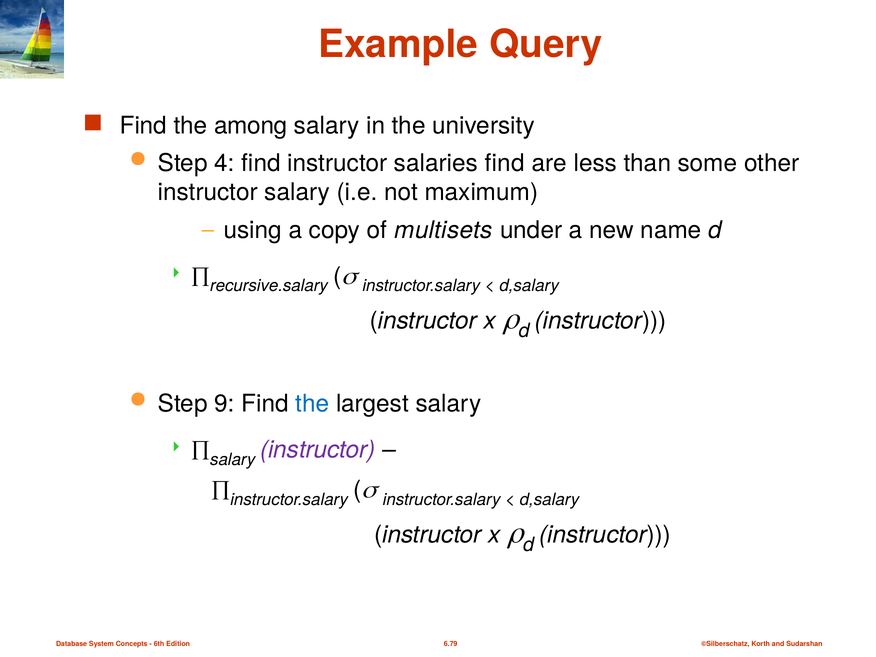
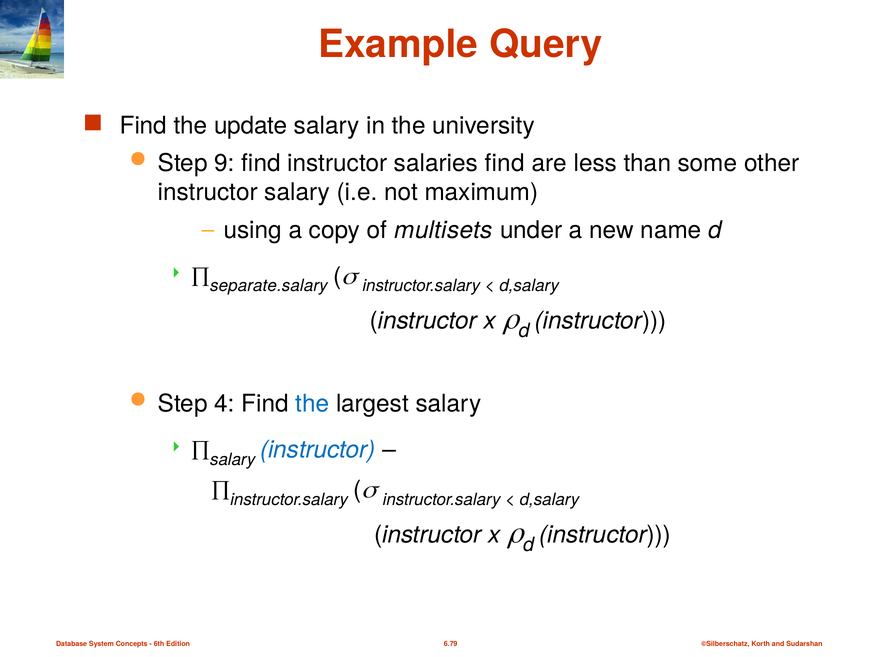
among: among -> update
4: 4 -> 9
recursive.salary: recursive.salary -> separate.salary
9: 9 -> 4
instructor at (318, 450) colour: purple -> blue
